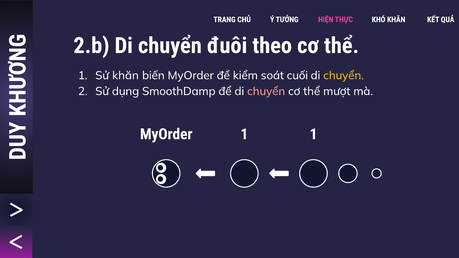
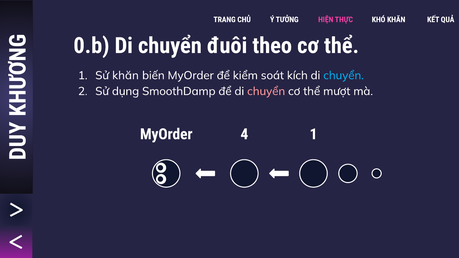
2.b: 2.b -> 0.b
cuối: cuối -> kích
chuyển at (344, 75) colour: yellow -> light blue
MyOrder 1: 1 -> 4
